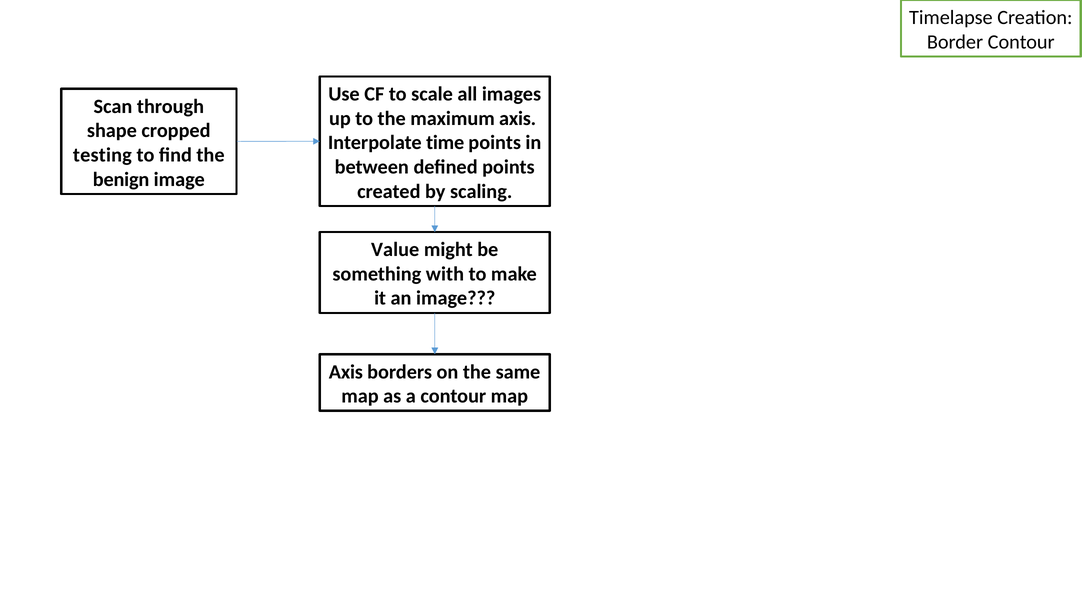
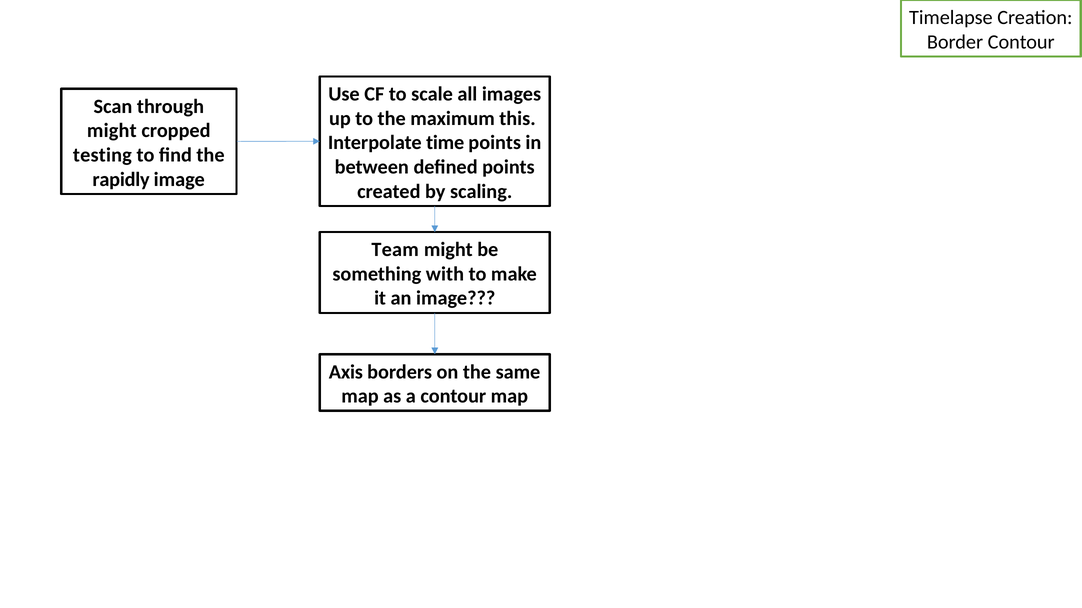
maximum axis: axis -> this
shape at (112, 131): shape -> might
benign: benign -> rapidly
Value: Value -> Team
